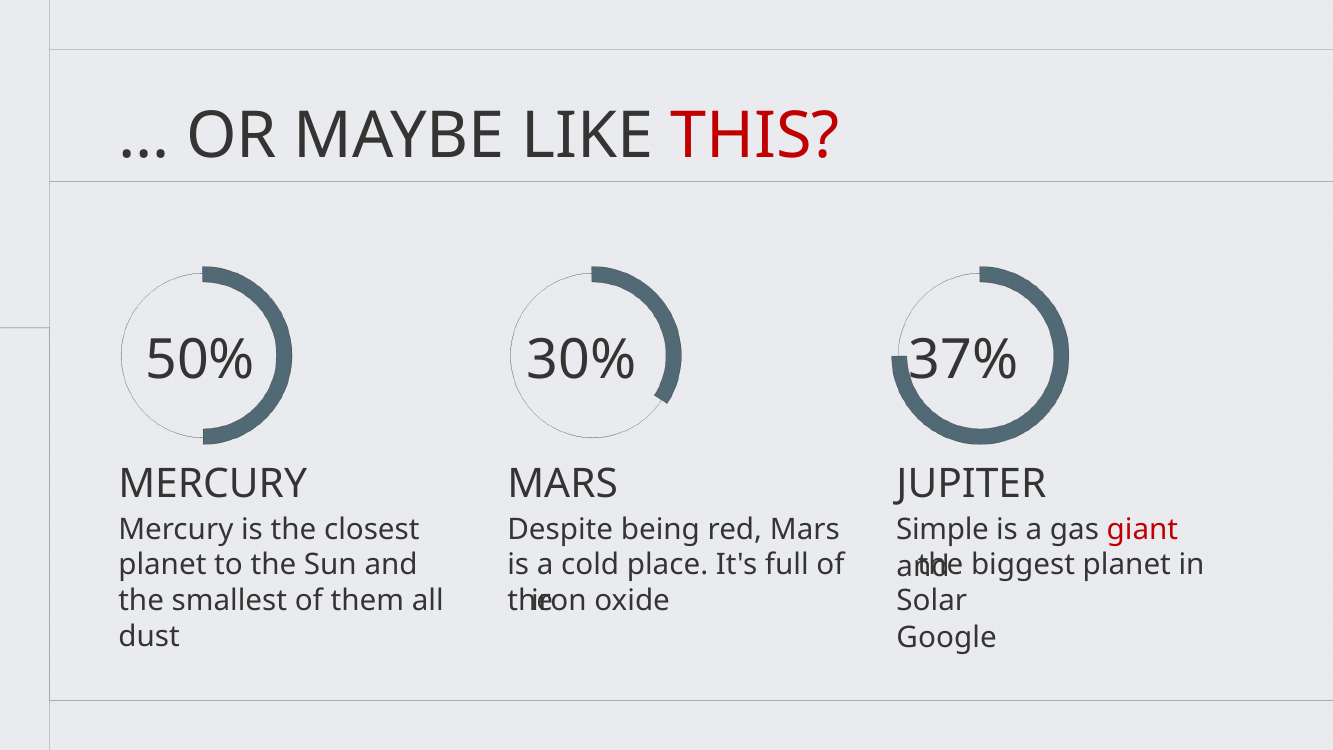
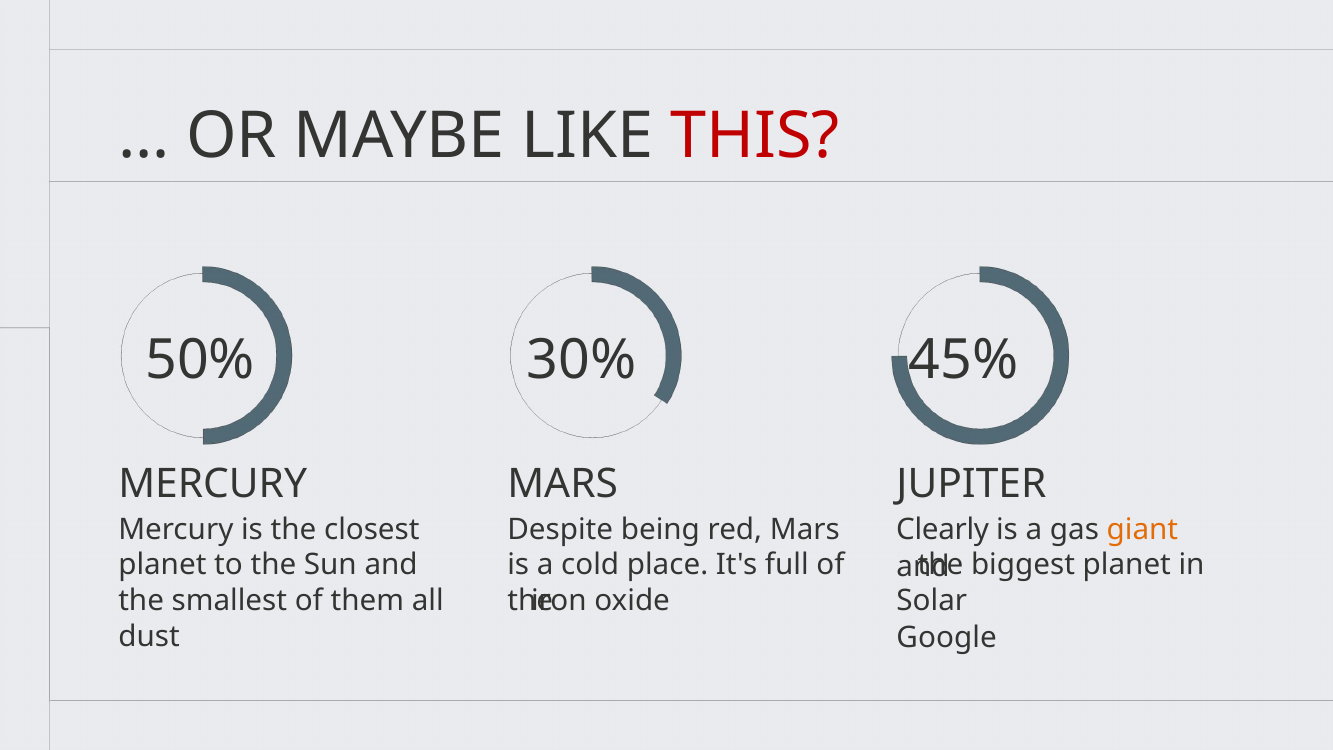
37%: 37% -> 45%
Simple: Simple -> Clearly
giant colour: red -> orange
